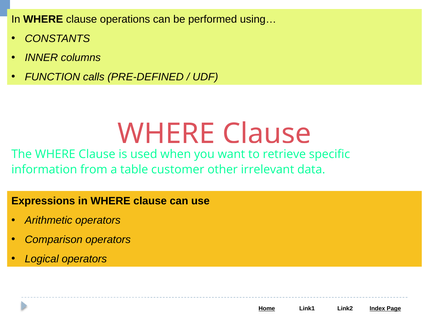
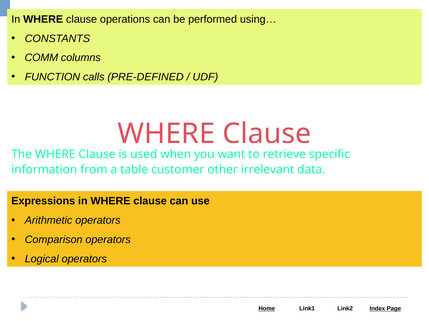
INNER: INNER -> COMM
